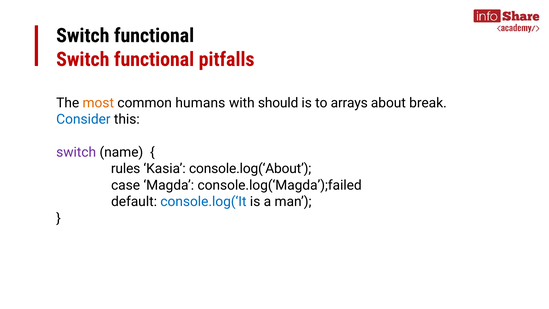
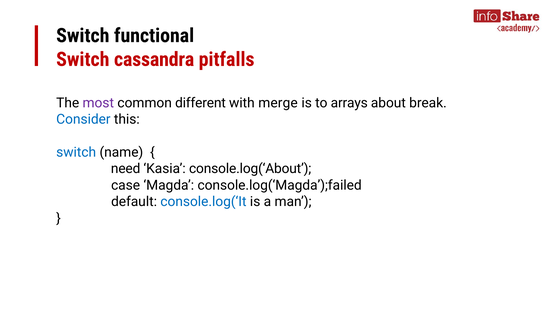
functional at (154, 59): functional -> cassandra
most colour: orange -> purple
humans: humans -> different
should: should -> merge
switch at (76, 152) colour: purple -> blue
rules: rules -> need
